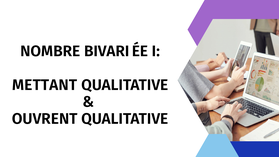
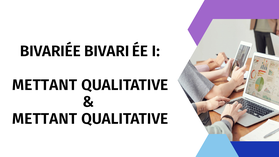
NOMBRE at (50, 51): NOMBRE -> BIVARIÉE
OUVRENT at (45, 119): OUVRENT -> METTANT
